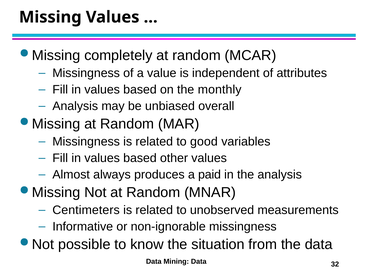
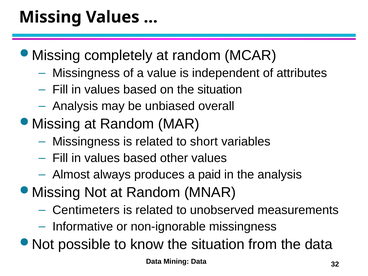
on the monthly: monthly -> situation
good: good -> short
